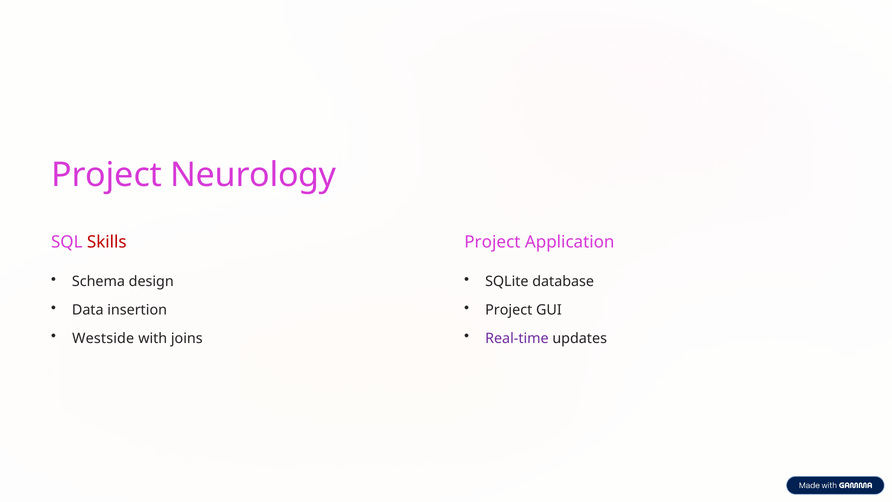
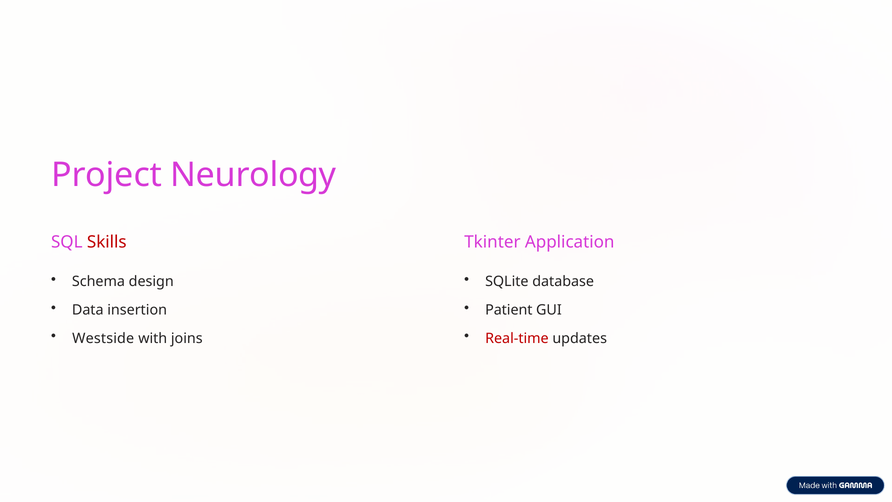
Project at (492, 242): Project -> Tkinter
Project at (509, 310): Project -> Patient
Real-time colour: purple -> red
